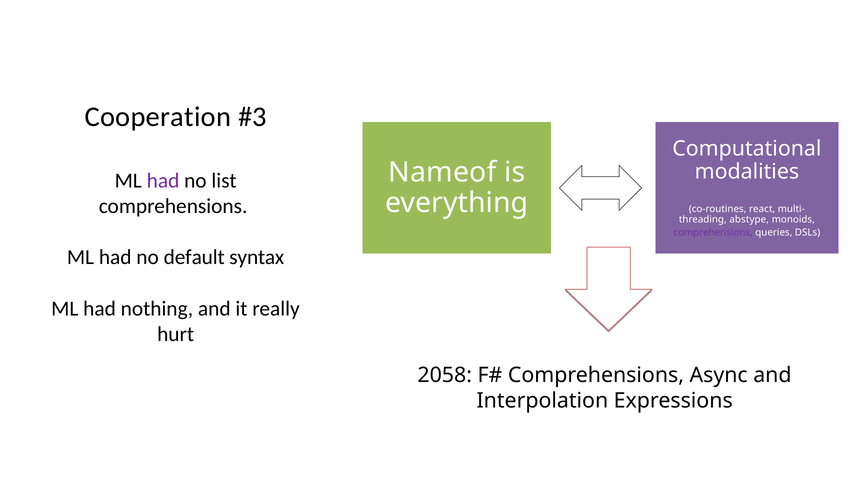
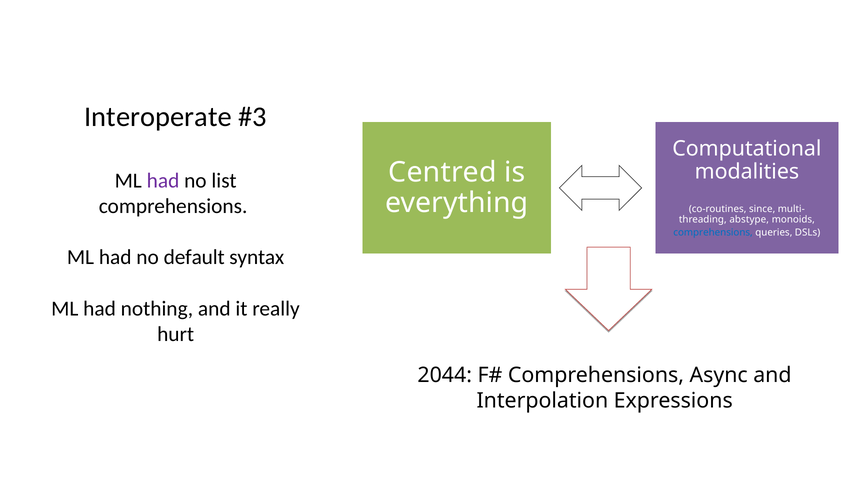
Cooperation: Cooperation -> Interoperate
Nameof: Nameof -> Centred
react: react -> since
comprehensions at (713, 233) colour: purple -> blue
2058: 2058 -> 2044
